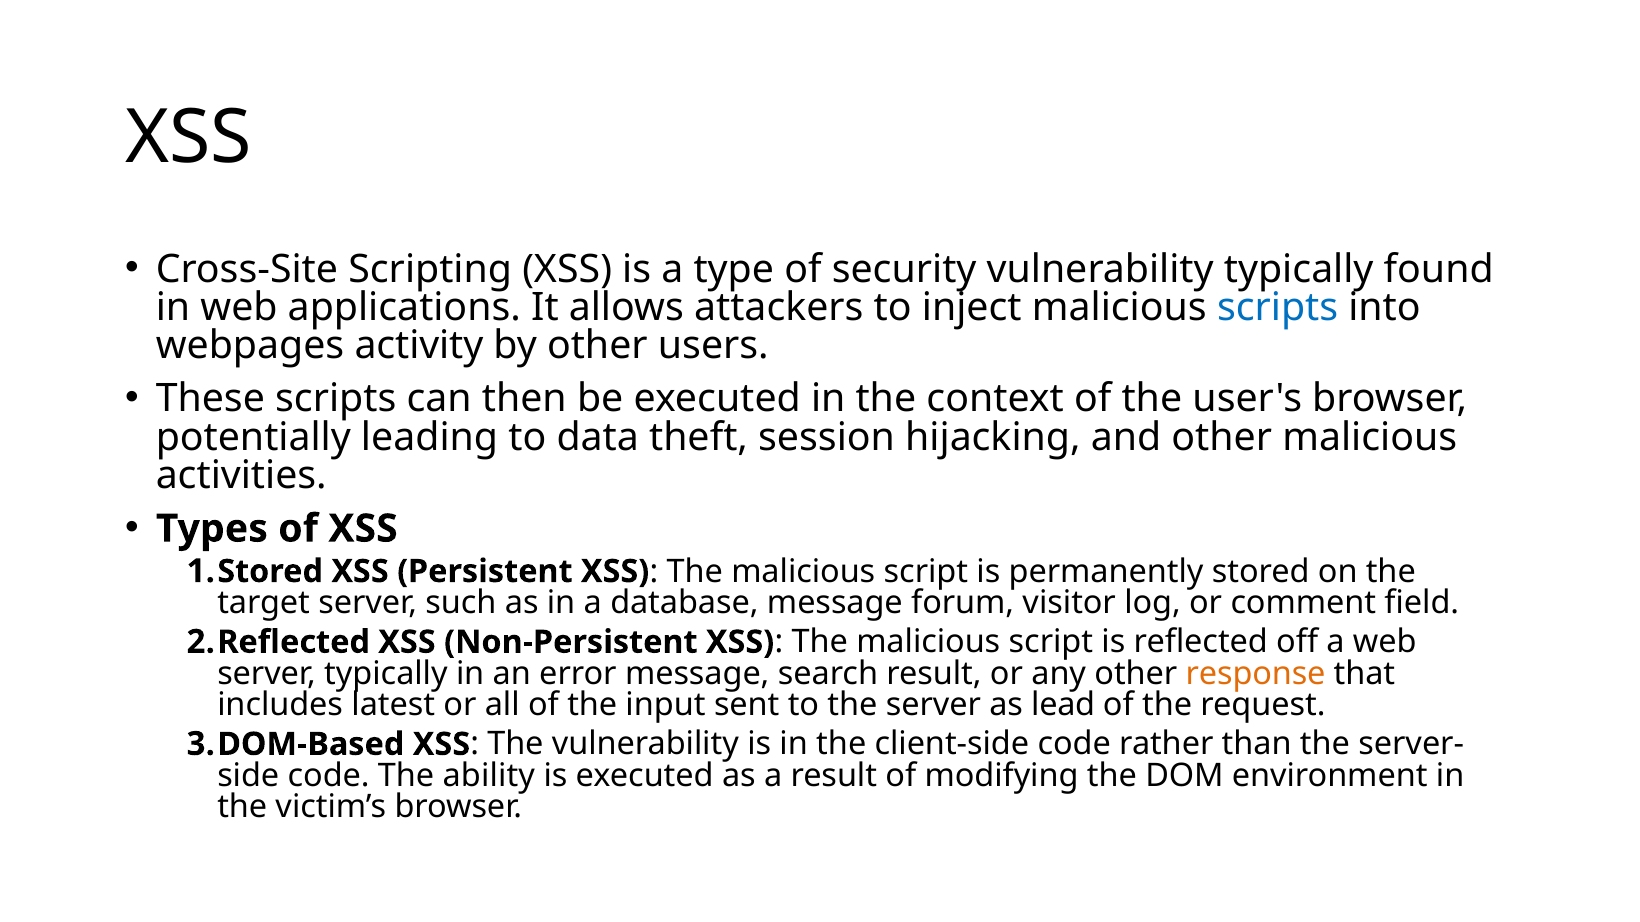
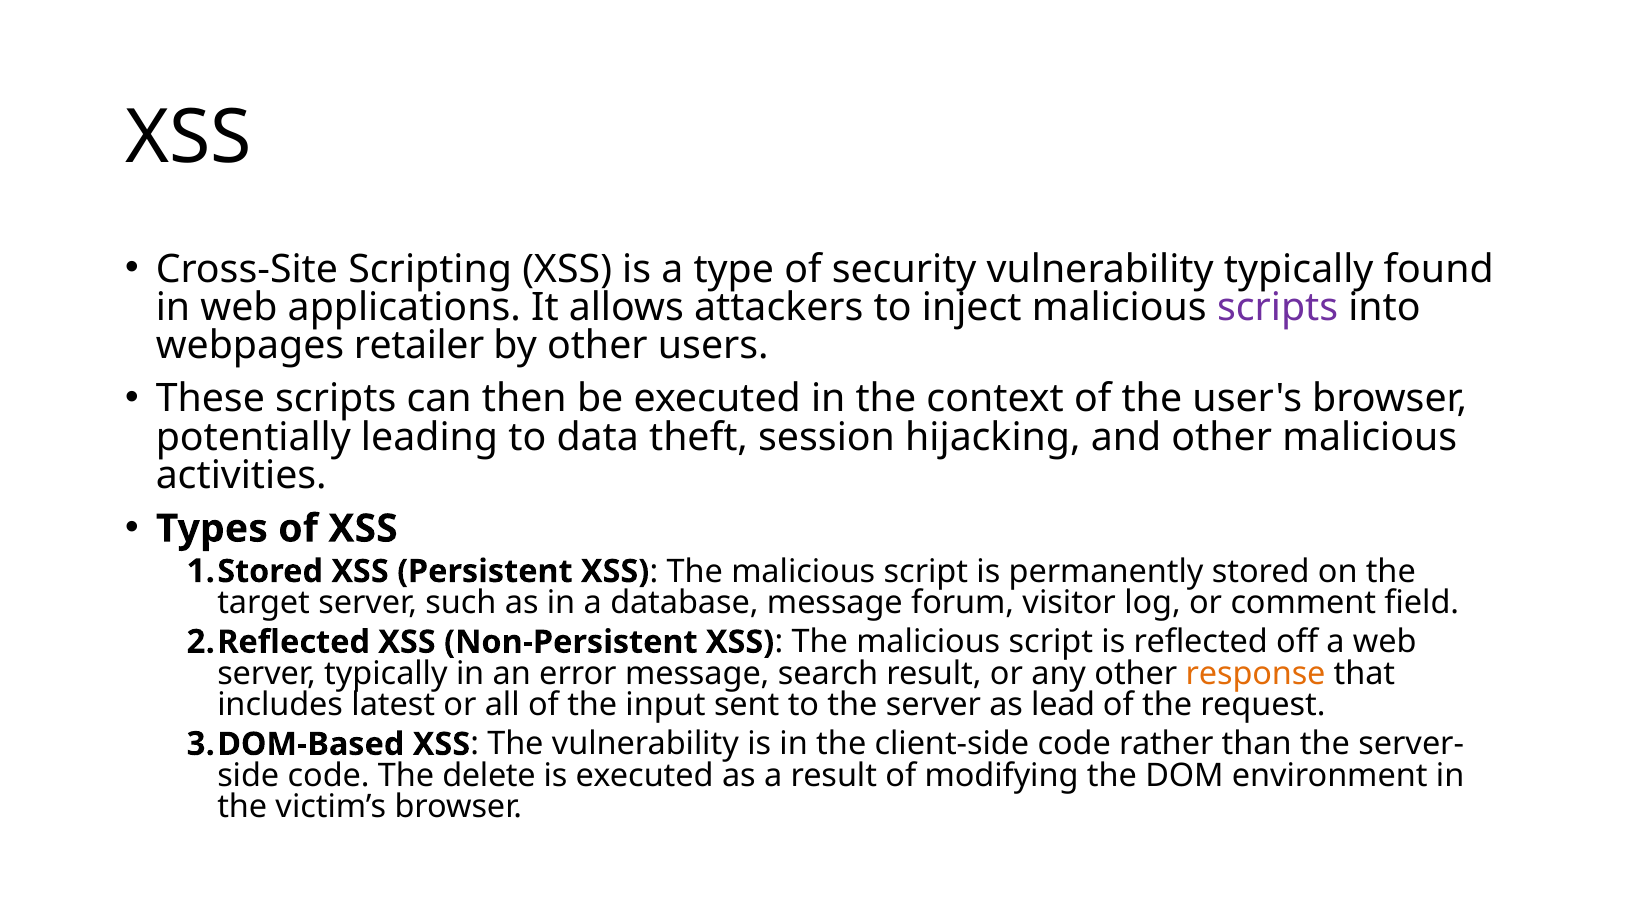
scripts at (1278, 307) colour: blue -> purple
activity: activity -> retailer
ability: ability -> delete
